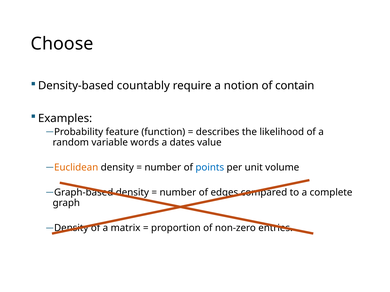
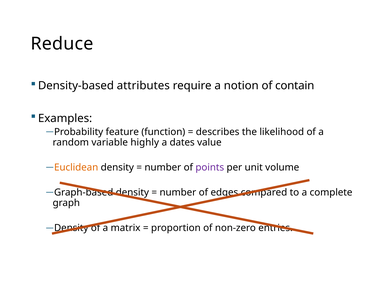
Choose: Choose -> Reduce
countably: countably -> attributes
words: words -> highly
points colour: blue -> purple
